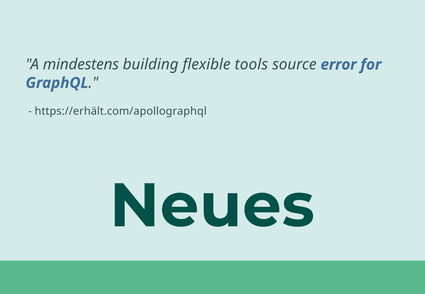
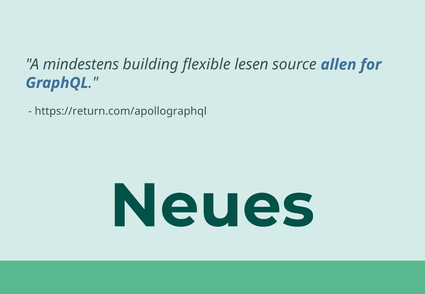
tools: tools -> lesen
error: error -> allen
https://erhält.com/apollographql: https://erhält.com/apollographql -> https://return.com/apollographql
